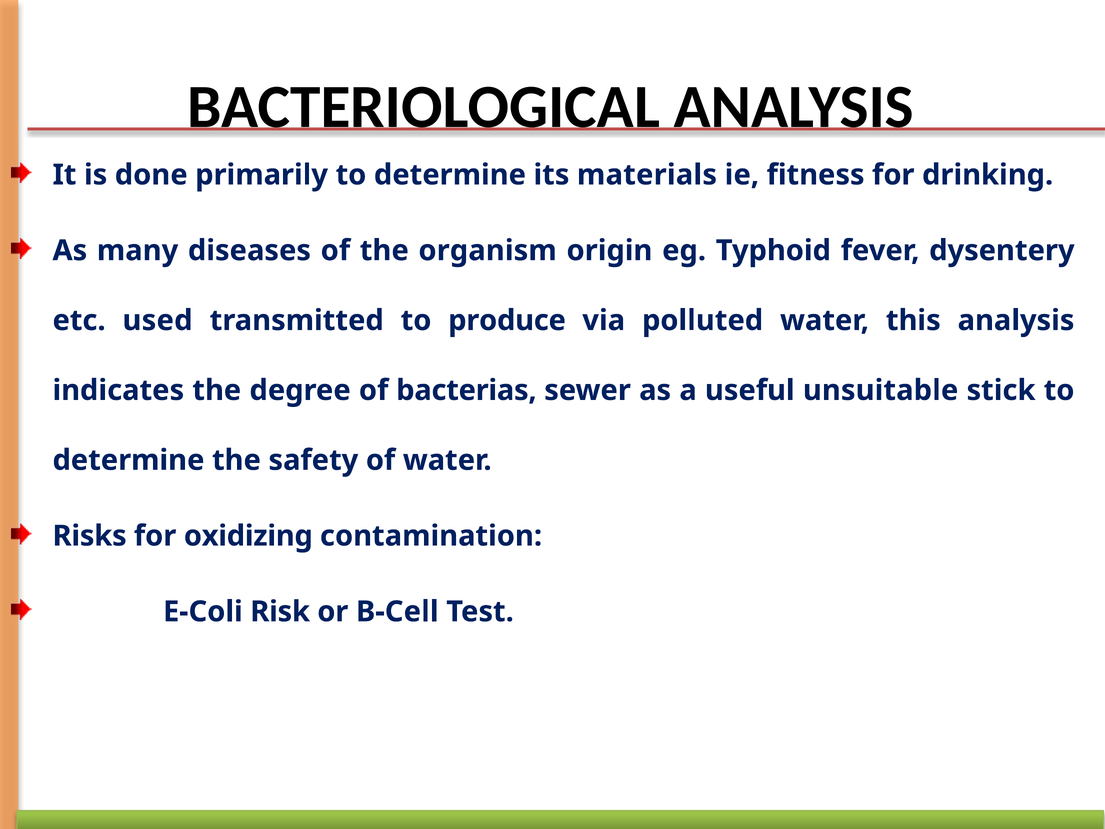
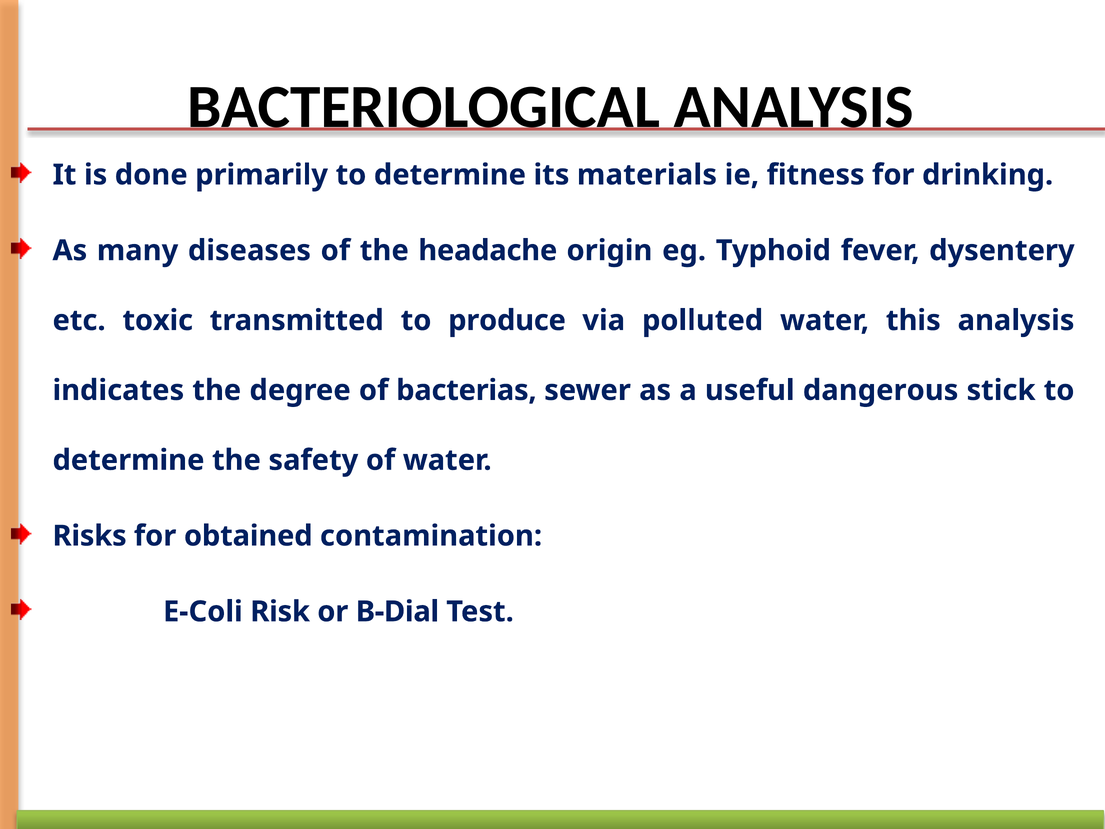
organism: organism -> headache
used: used -> toxic
unsuitable: unsuitable -> dangerous
oxidizing: oxidizing -> obtained
B-Cell: B-Cell -> B-Dial
